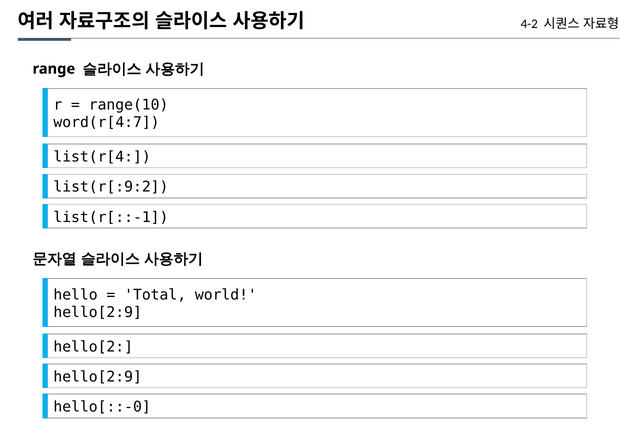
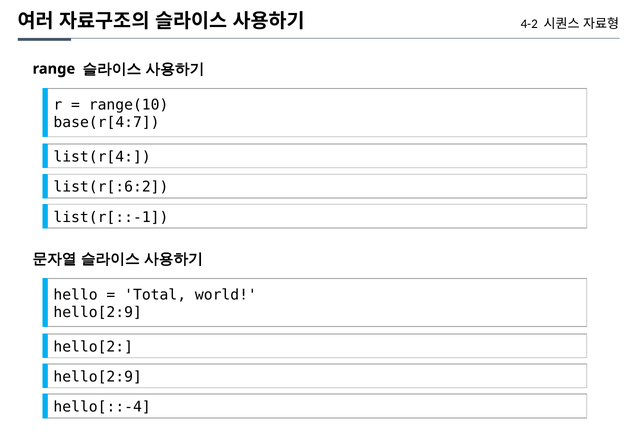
word(r[4:7: word(r[4:7 -> base(r[4:7
list(r[:9:2: list(r[:9:2 -> list(r[:6:2
hello[::-0: hello[::-0 -> hello[::-4
